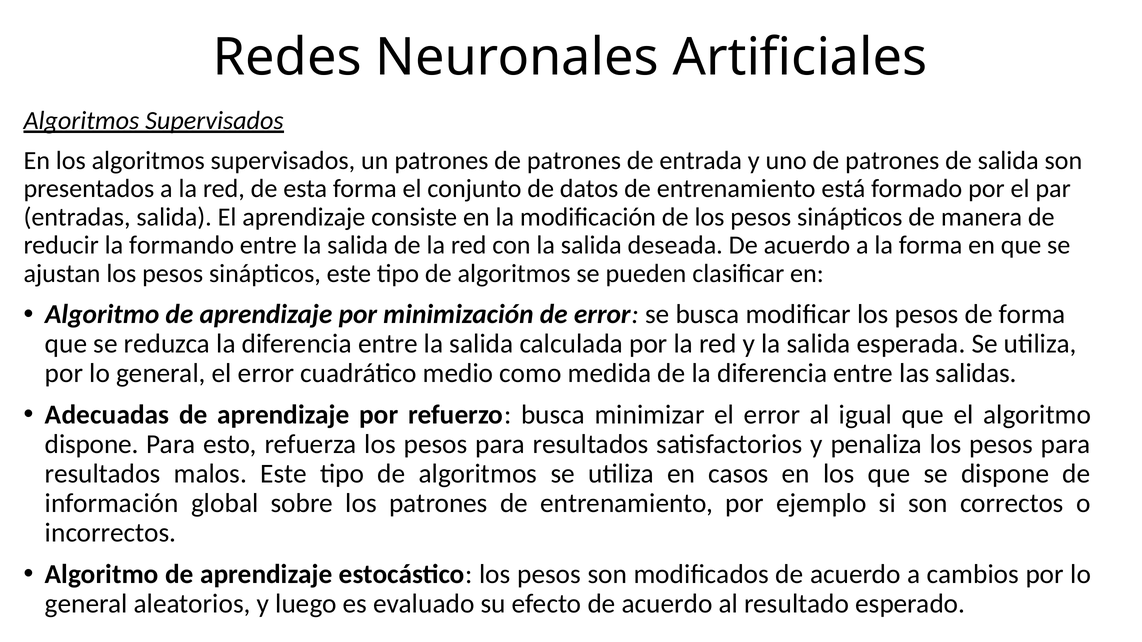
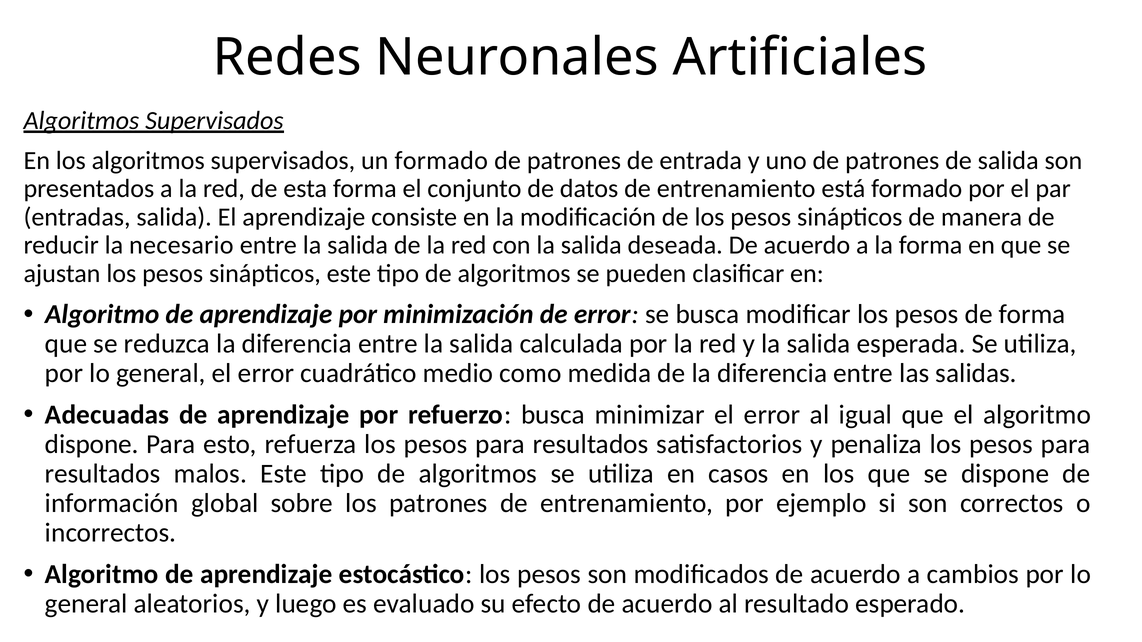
un patrones: patrones -> formado
formando: formando -> necesario
